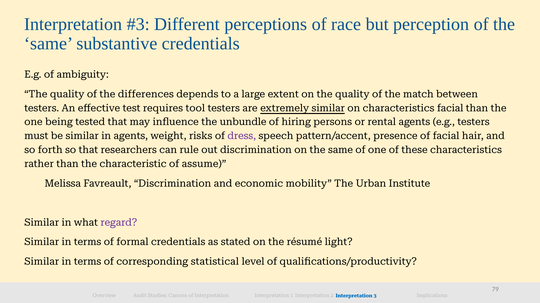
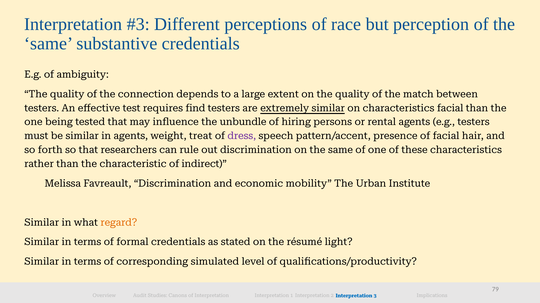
differences: differences -> connection
tool: tool -> find
risks: risks -> treat
assume: assume -> indirect
regard colour: purple -> orange
statistical: statistical -> simulated
